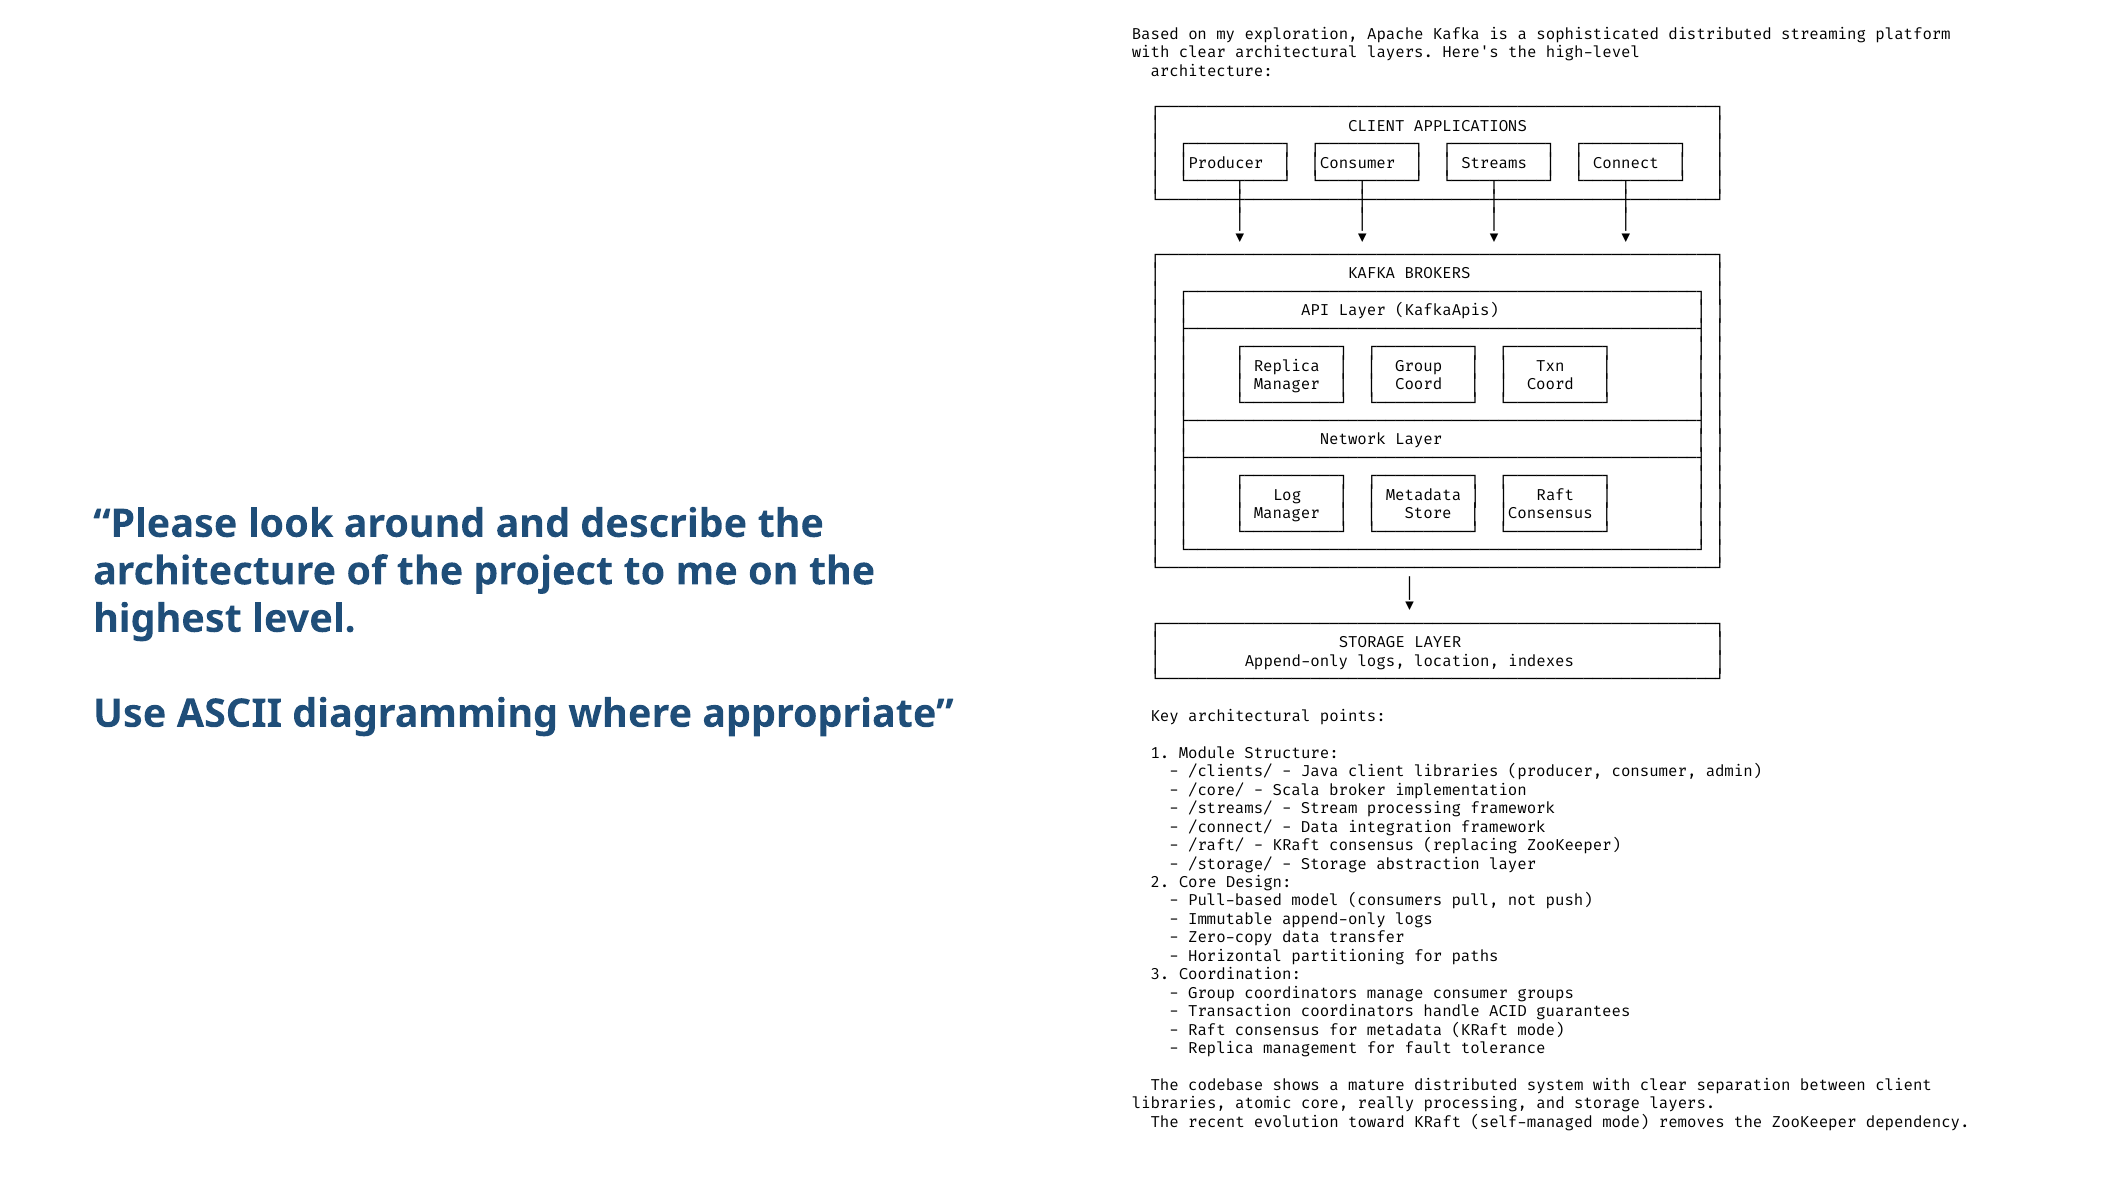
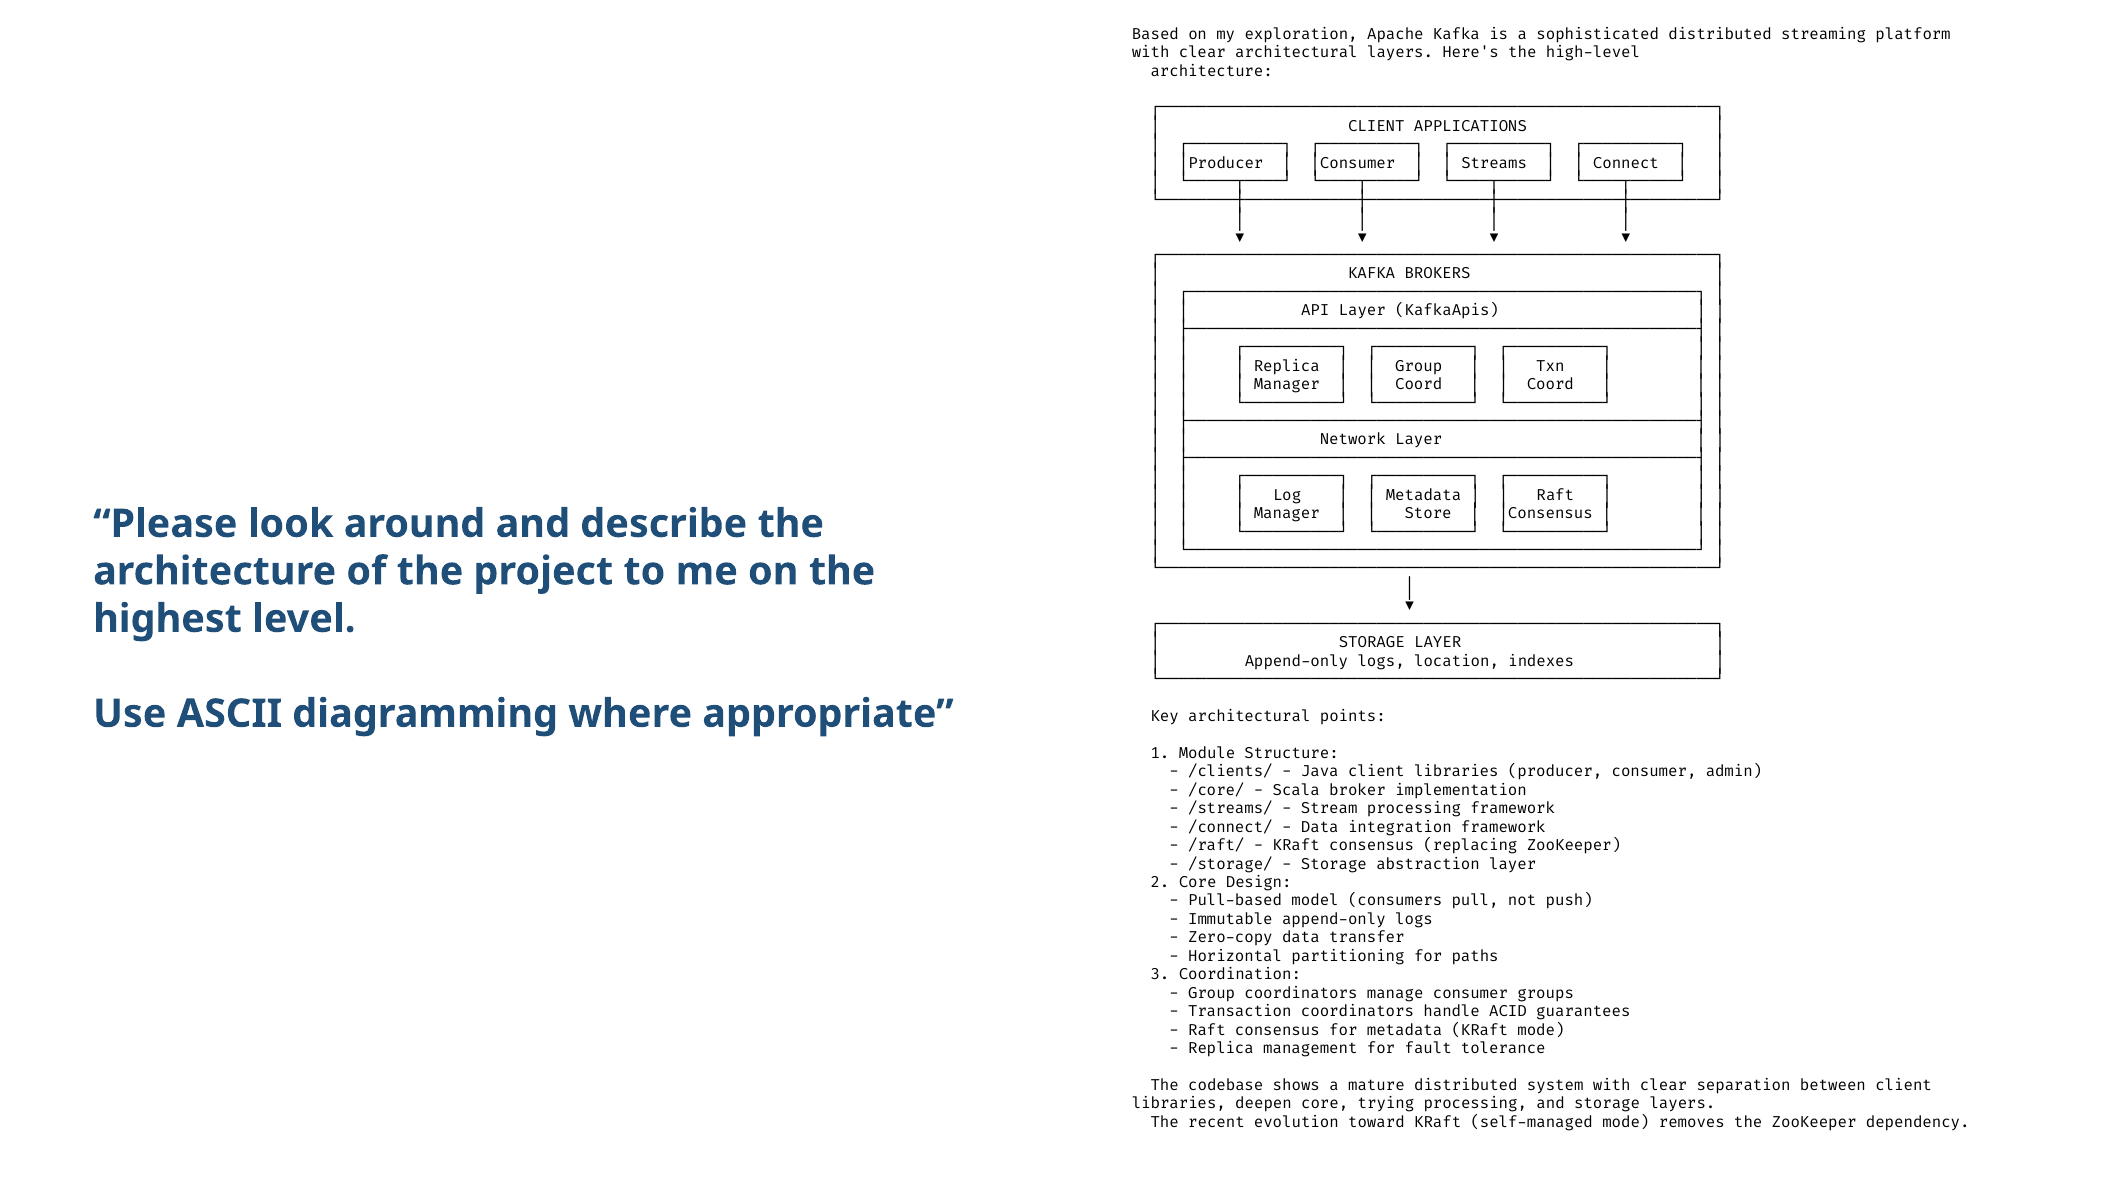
atomic: atomic -> deepen
really: really -> trying
